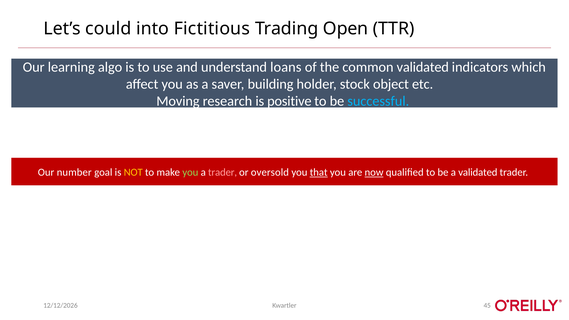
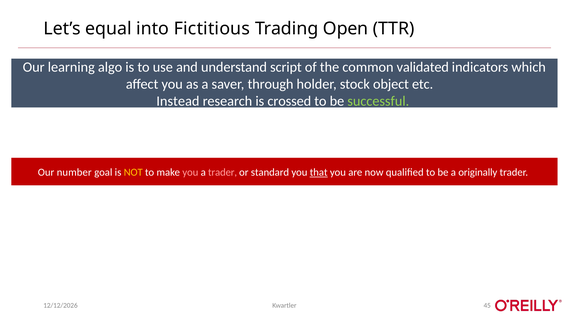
could: could -> equal
loans: loans -> script
building: building -> through
Moving: Moving -> Instead
positive: positive -> crossed
successful colour: light blue -> light green
you at (190, 172) colour: light green -> pink
oversold: oversold -> standard
now underline: present -> none
a validated: validated -> originally
